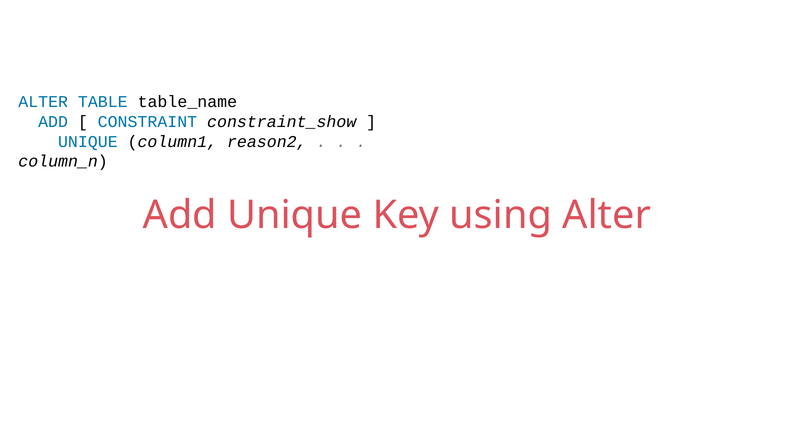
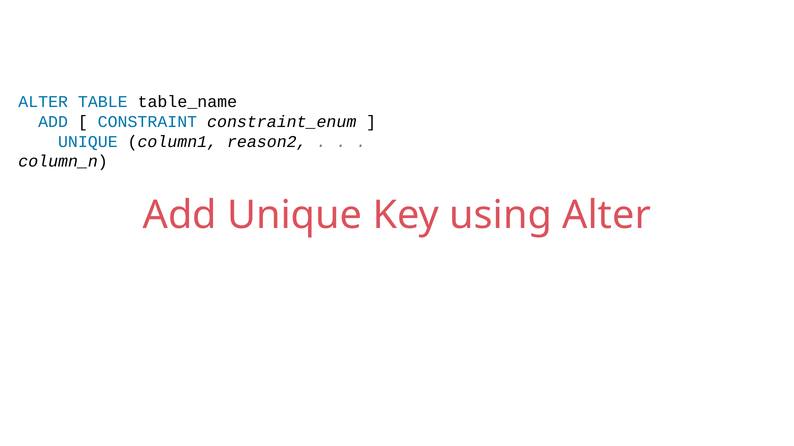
constraint_show: constraint_show -> constraint_enum
